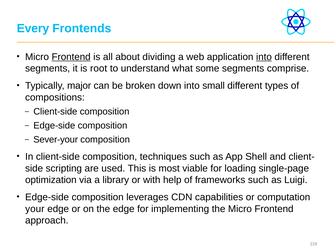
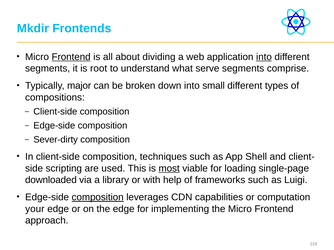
Every: Every -> Mkdir
some: some -> serve
Sever-your: Sever-your -> Sever-dirty
most underline: none -> present
optimization: optimization -> downloaded
composition at (98, 198) underline: none -> present
